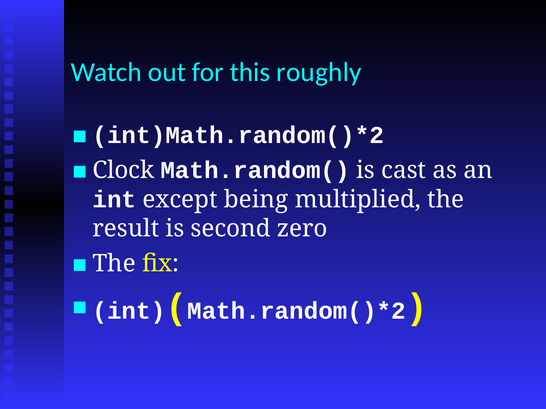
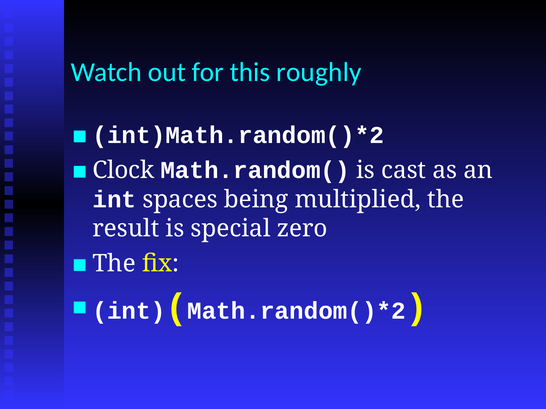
except: except -> spaces
second: second -> special
